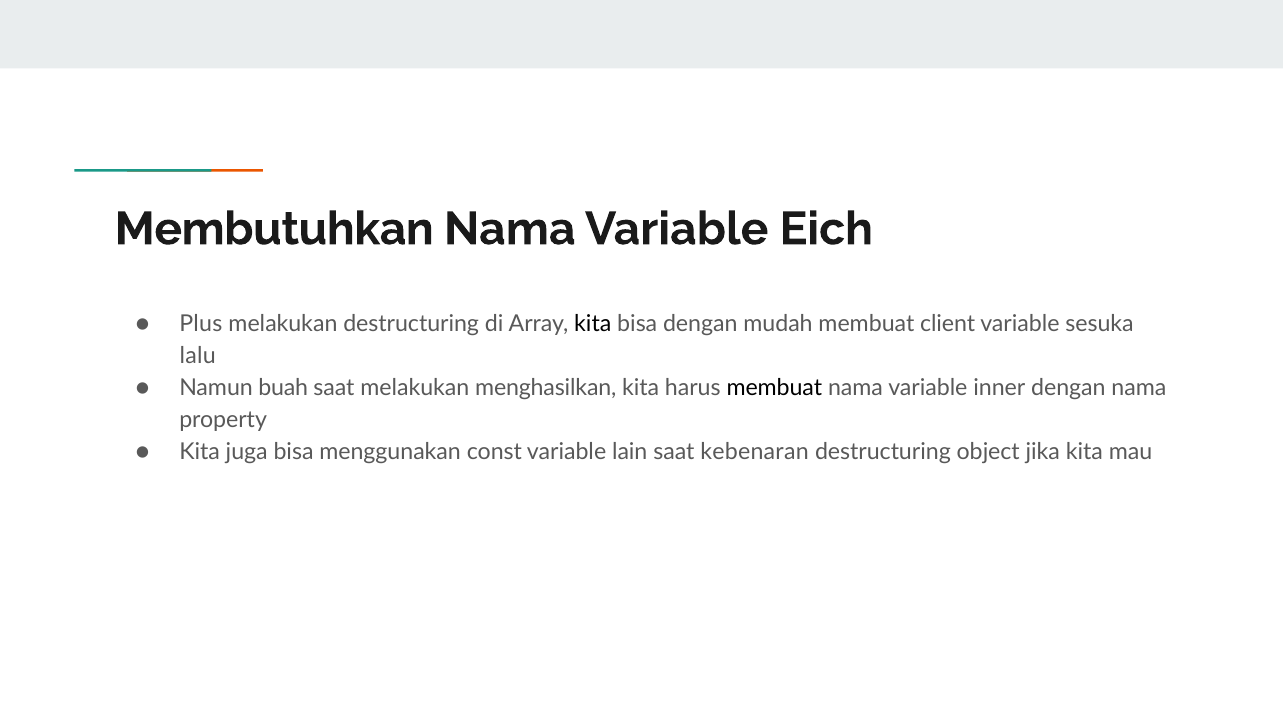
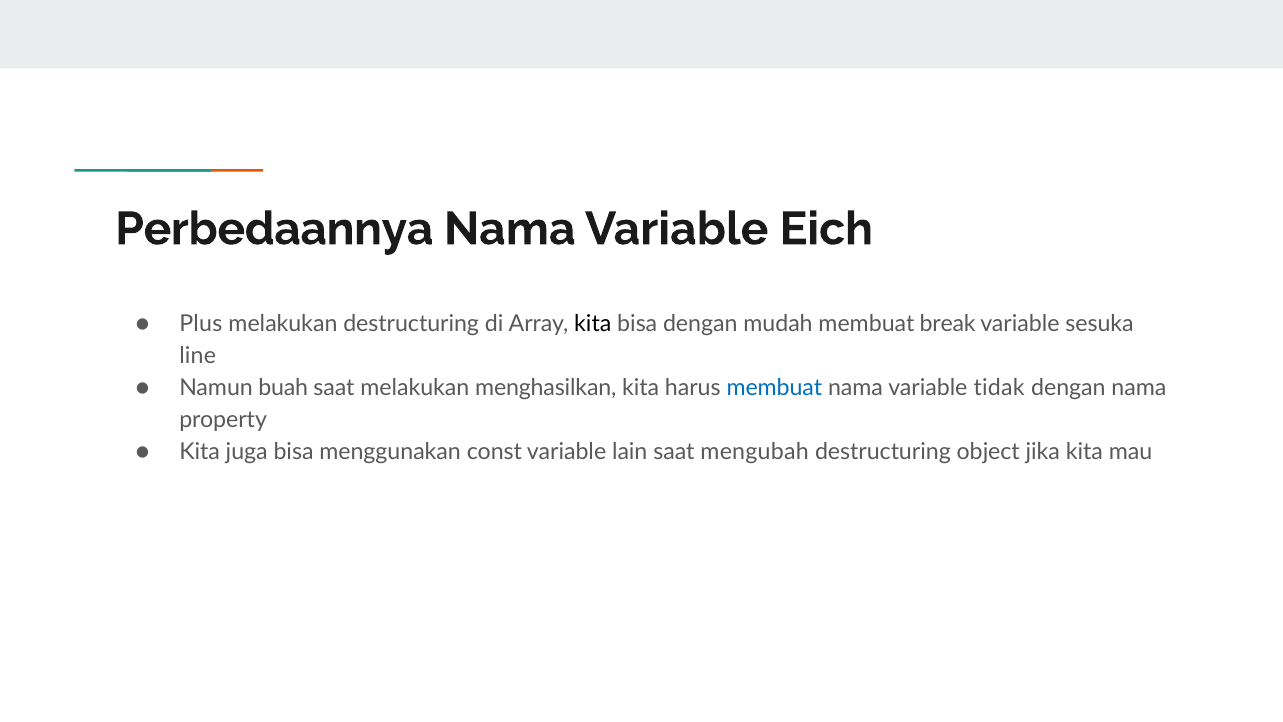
Membutuhkan: Membutuhkan -> Perbedaannya
client: client -> break
lalu: lalu -> line
membuat at (774, 388) colour: black -> blue
inner: inner -> tidak
kebenaran: kebenaran -> mengubah
